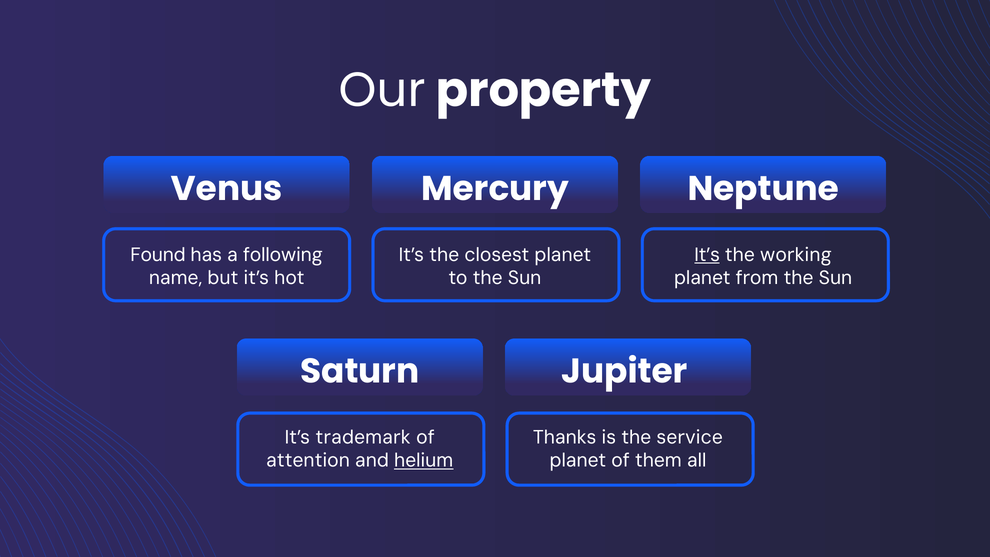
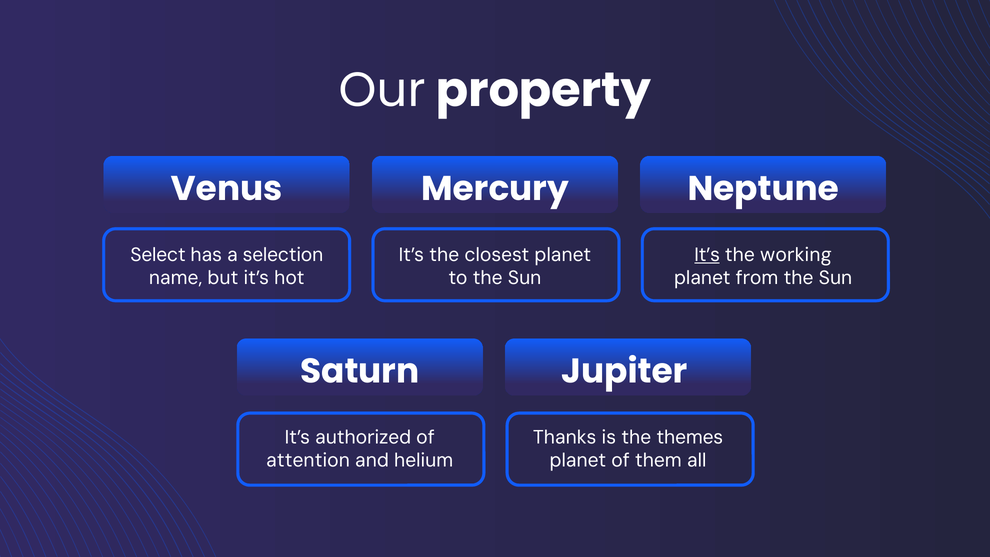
Found: Found -> Select
following: following -> selection
trademark: trademark -> authorized
service: service -> themes
helium underline: present -> none
